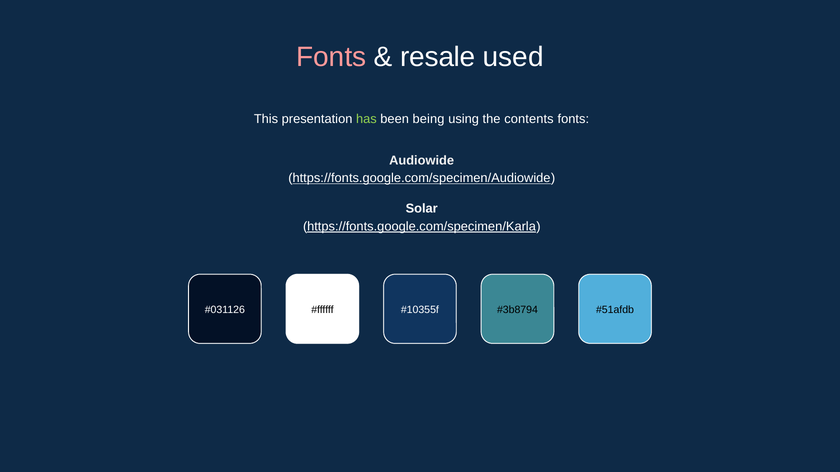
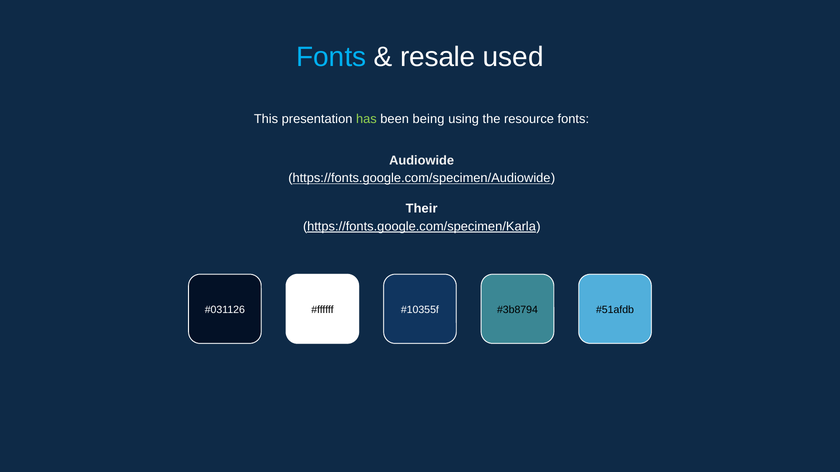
Fonts at (331, 57) colour: pink -> light blue
contents: contents -> resource
Solar: Solar -> Their
